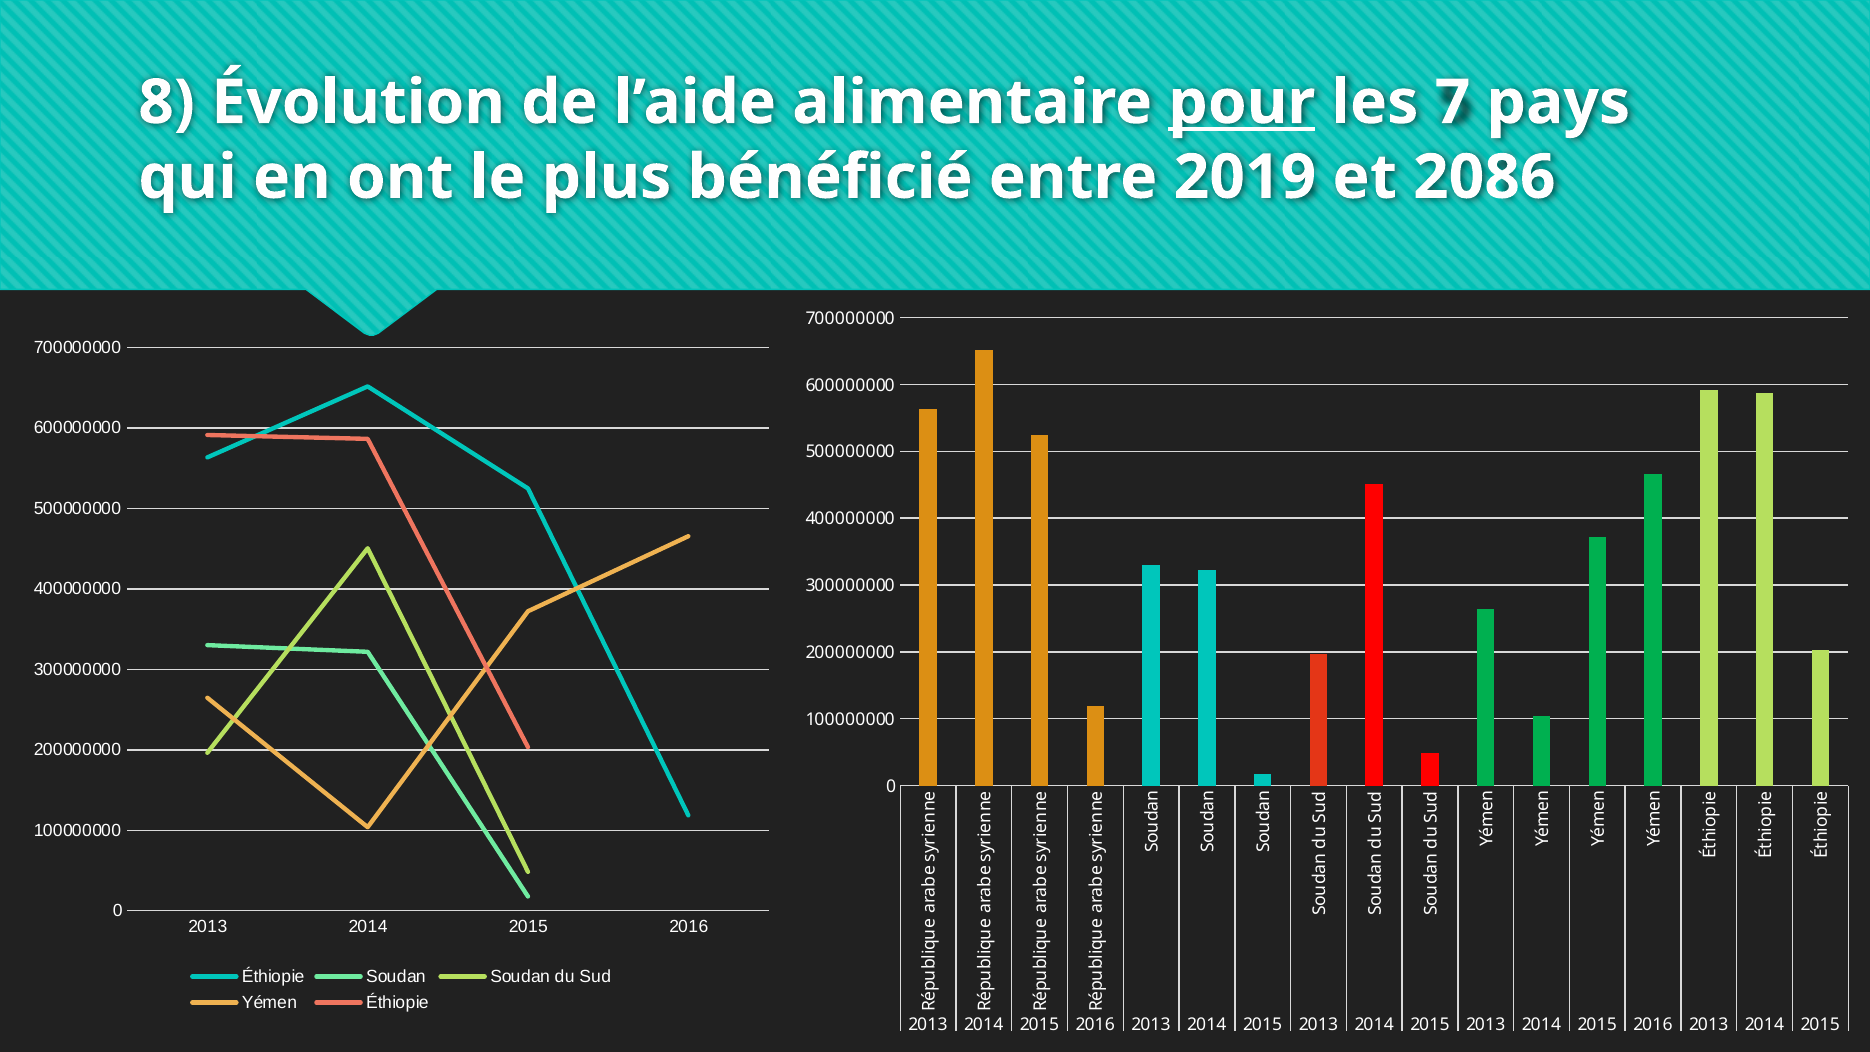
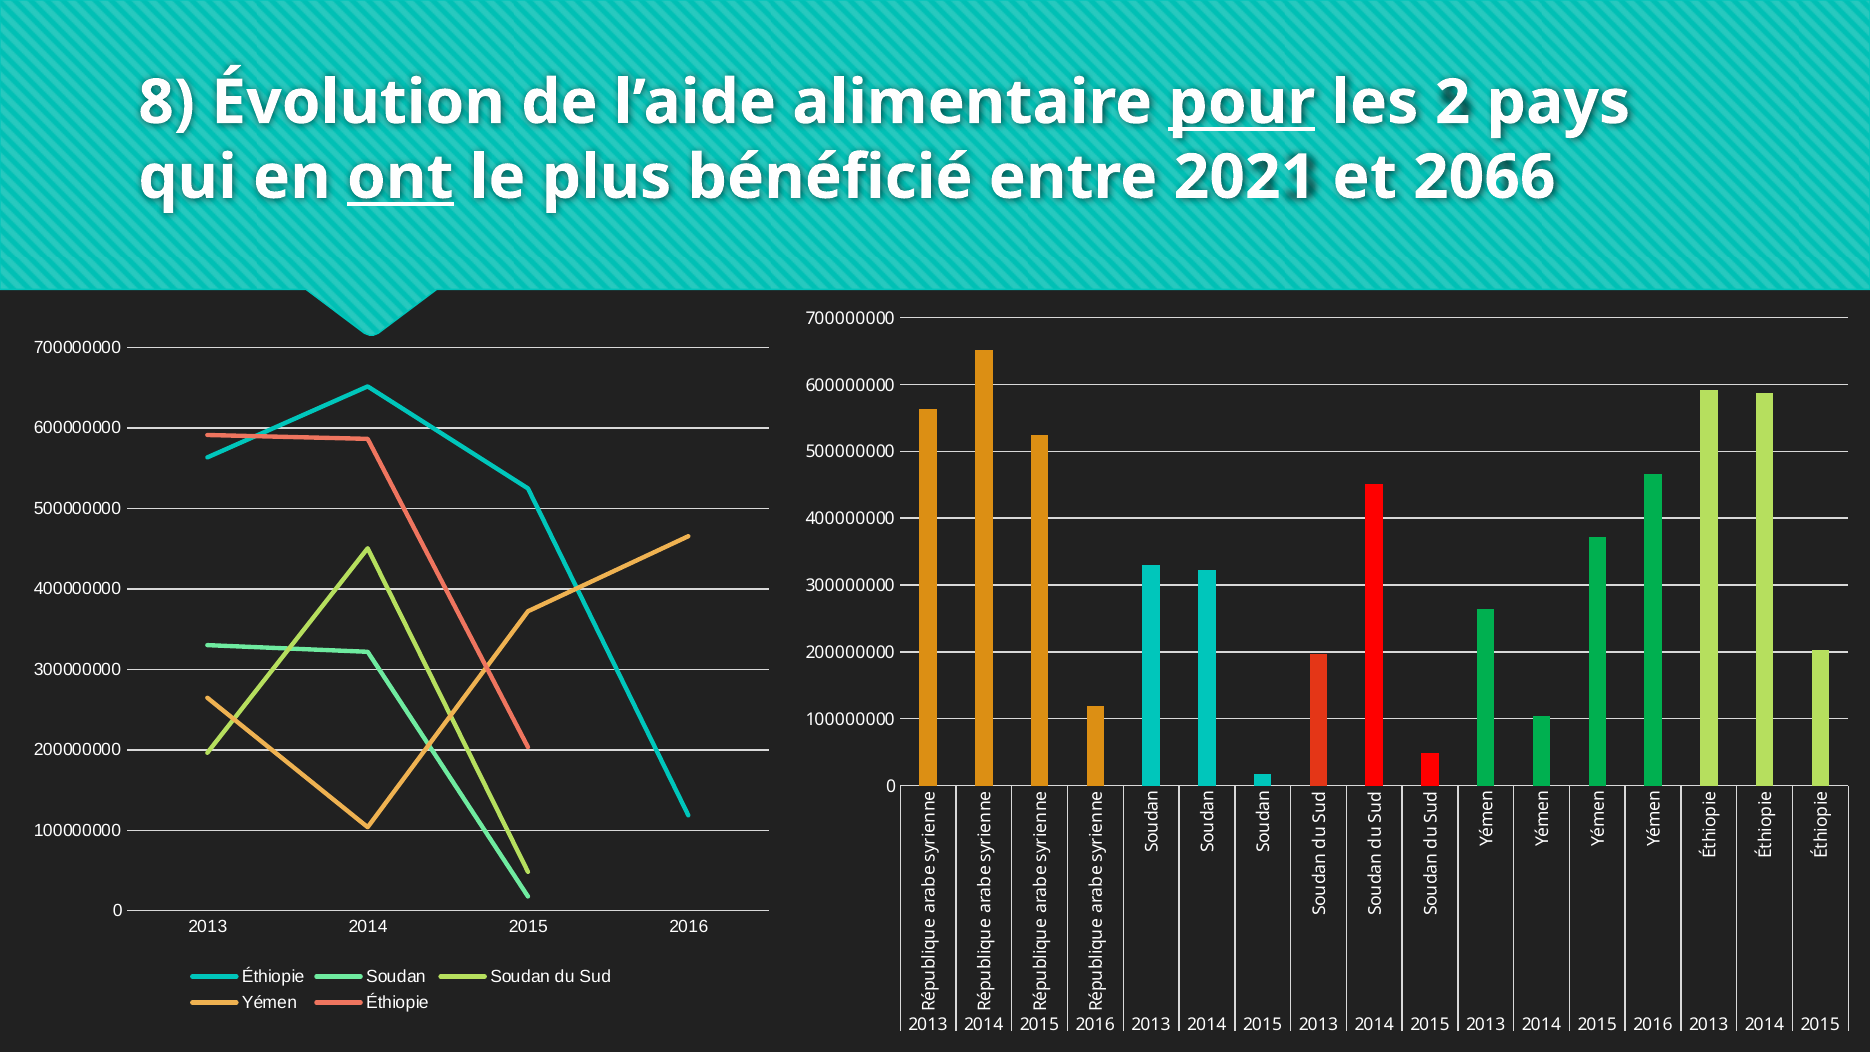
7: 7 -> 2
ont underline: none -> present
2019: 2019 -> 2021
2086: 2086 -> 2066
